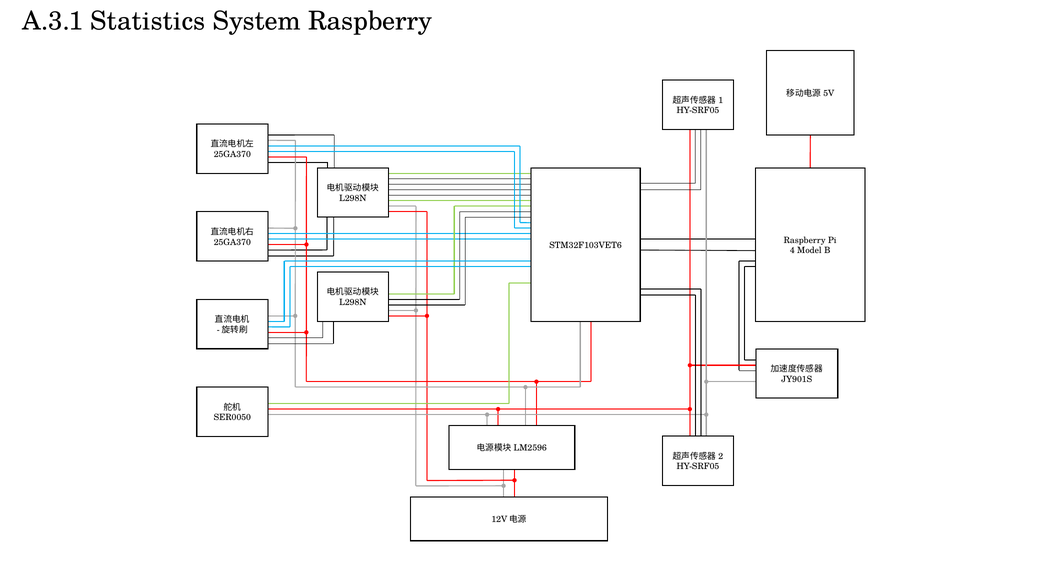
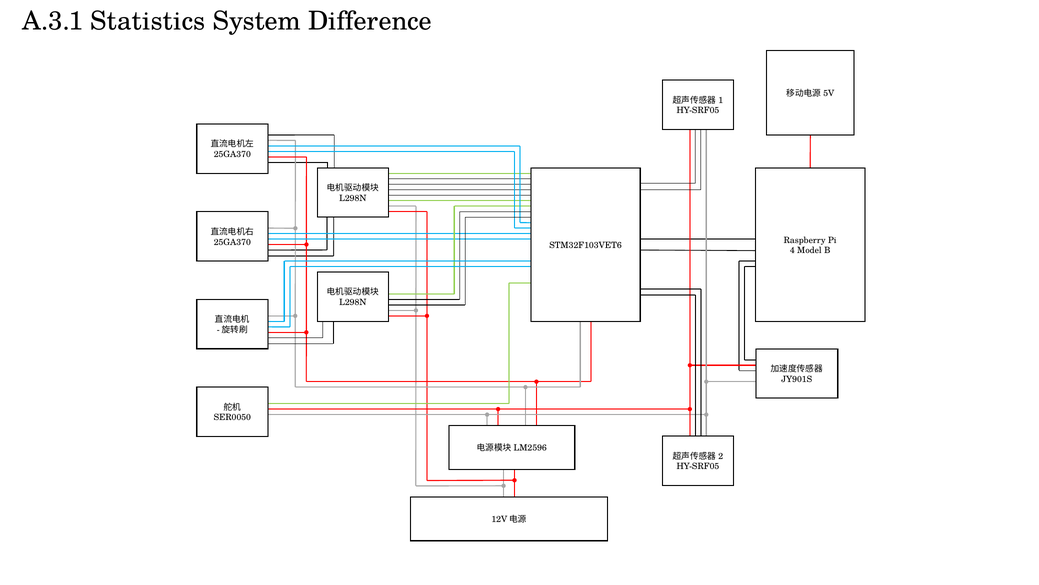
System Raspberry: Raspberry -> Difference
